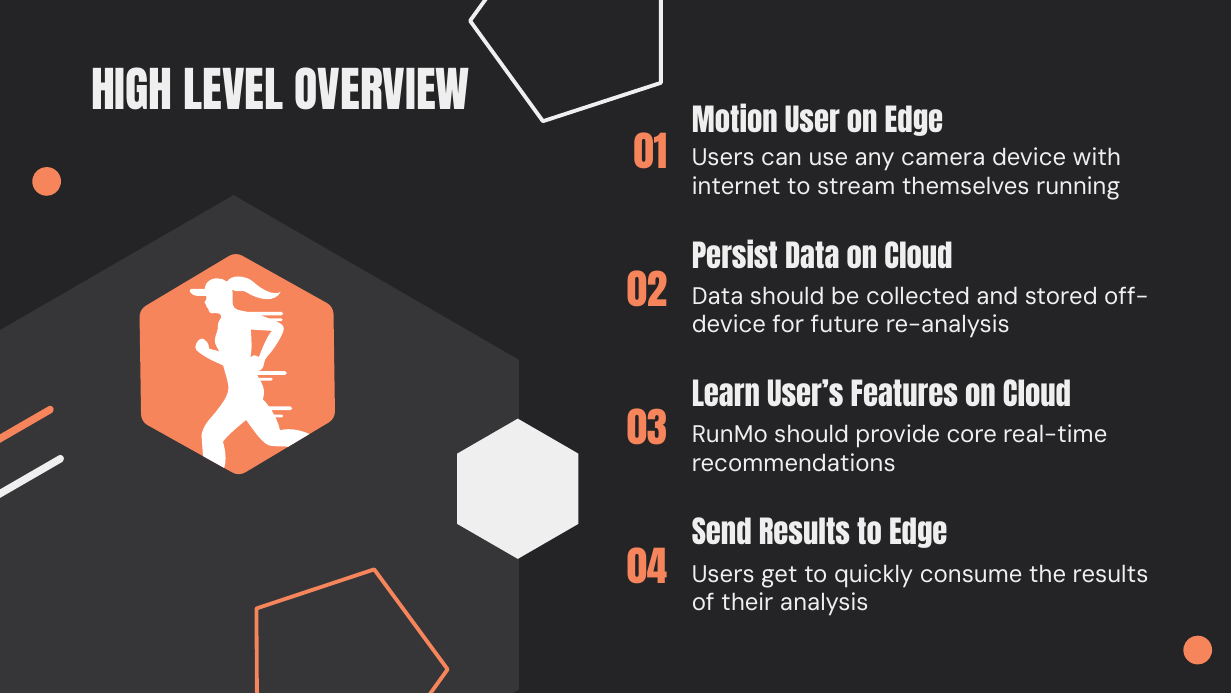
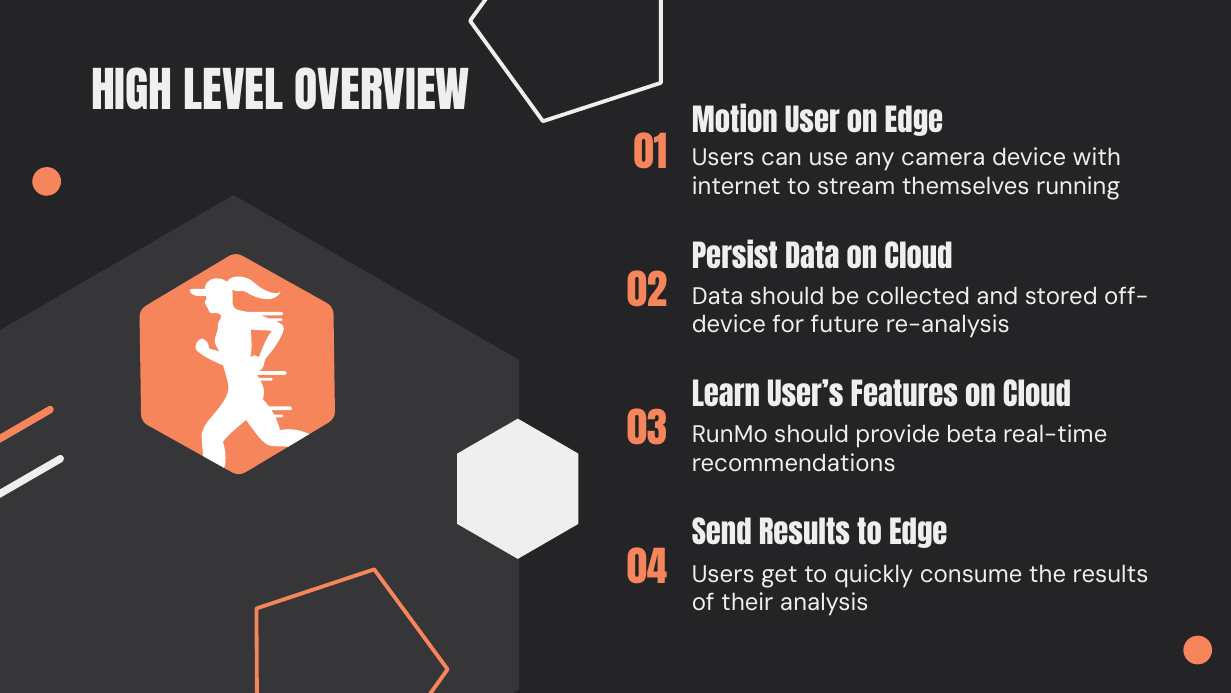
core: core -> beta
